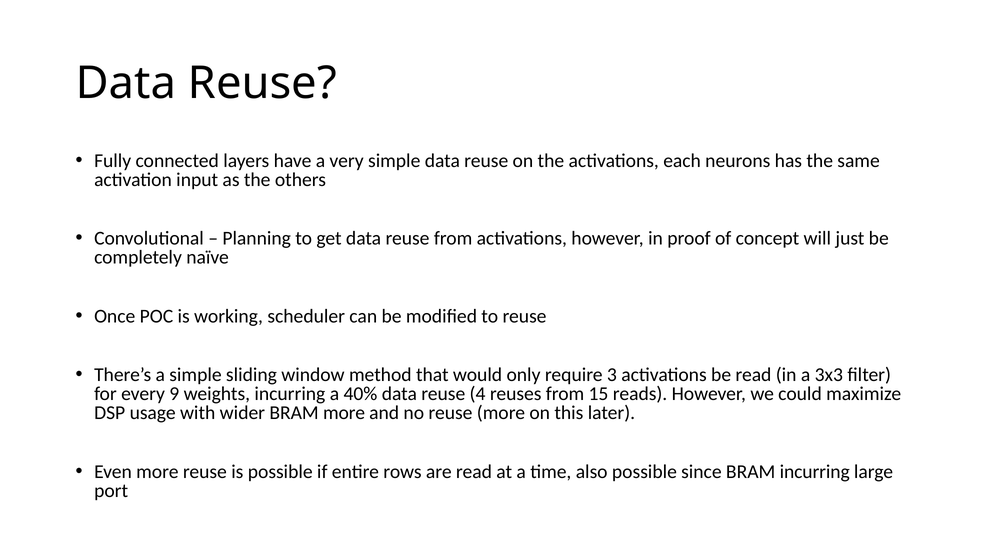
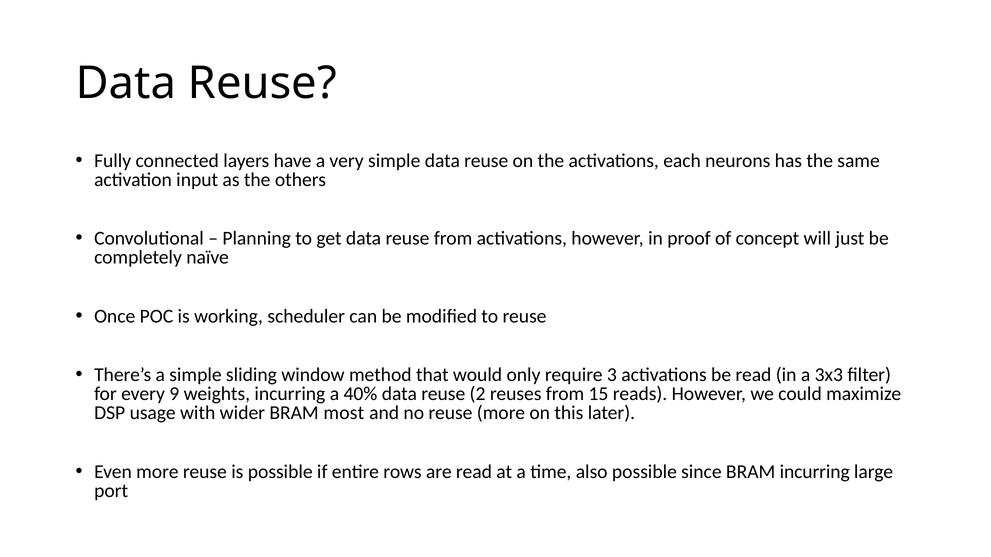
4: 4 -> 2
BRAM more: more -> most
